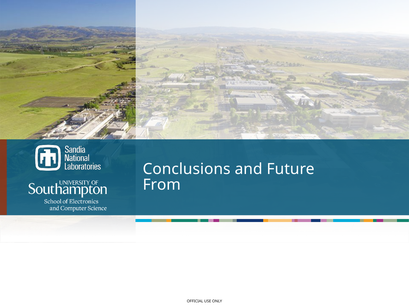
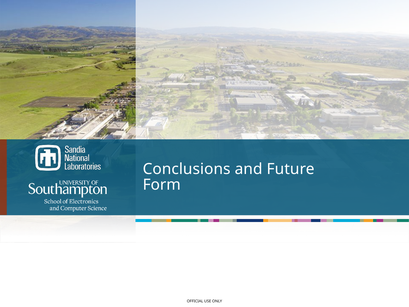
From: From -> Form
